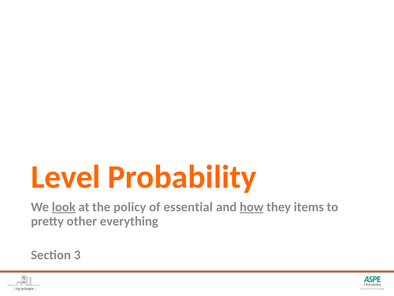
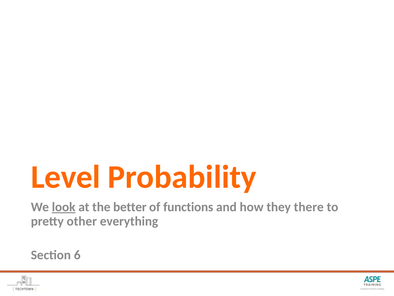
policy: policy -> better
essential: essential -> functions
how underline: present -> none
items: items -> there
3: 3 -> 6
